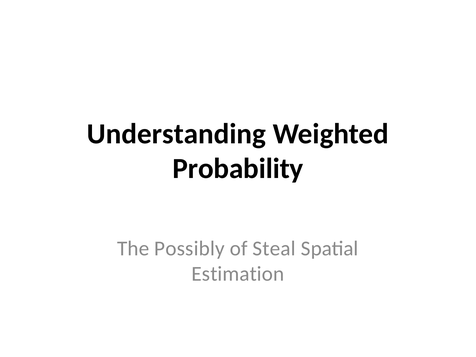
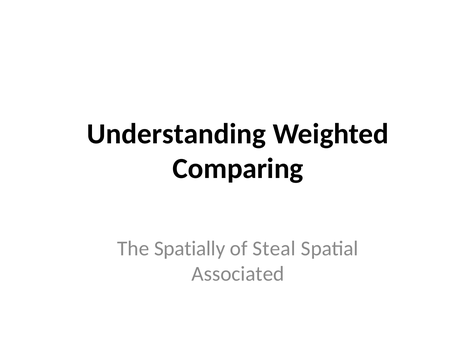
Probability: Probability -> Comparing
Possibly: Possibly -> Spatially
Estimation: Estimation -> Associated
